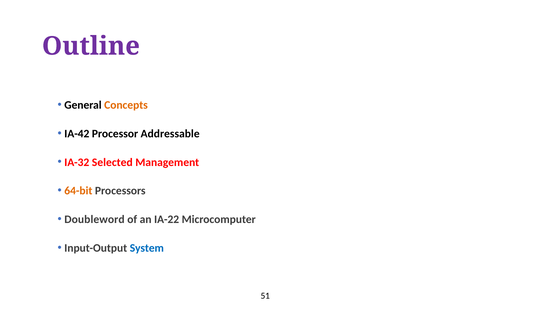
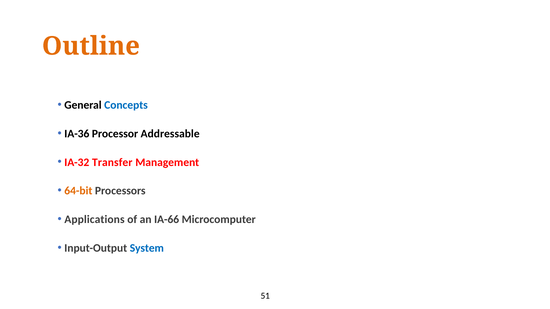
Outline colour: purple -> orange
Concepts colour: orange -> blue
IA-42: IA-42 -> IA-36
Selected: Selected -> Transfer
Doubleword: Doubleword -> Applications
IA-22: IA-22 -> IA-66
